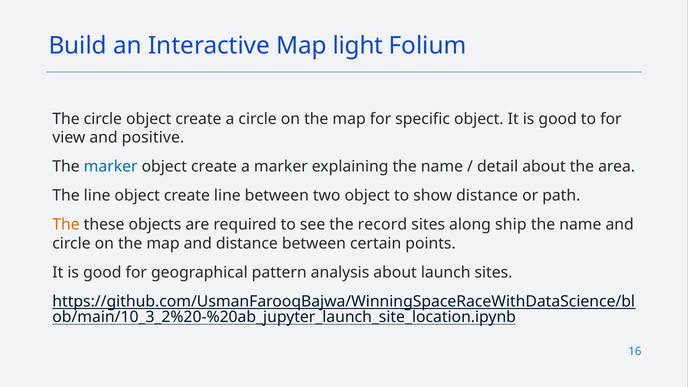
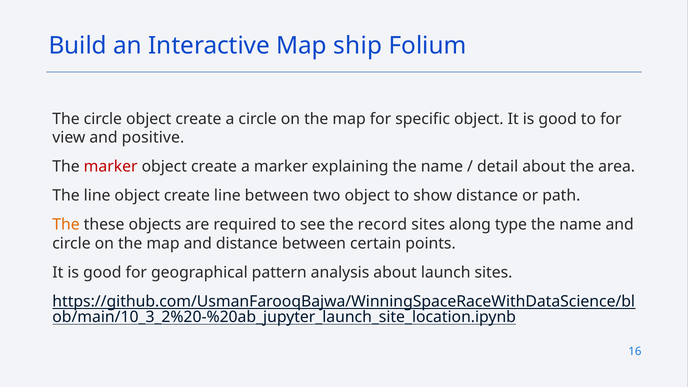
light: light -> ship
marker at (111, 167) colour: blue -> red
ship: ship -> type
